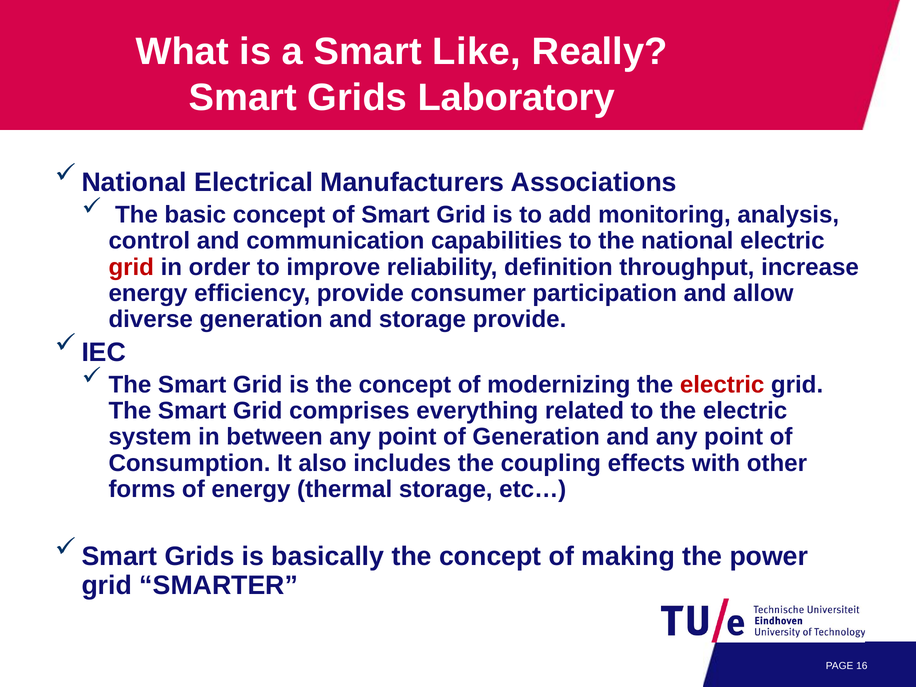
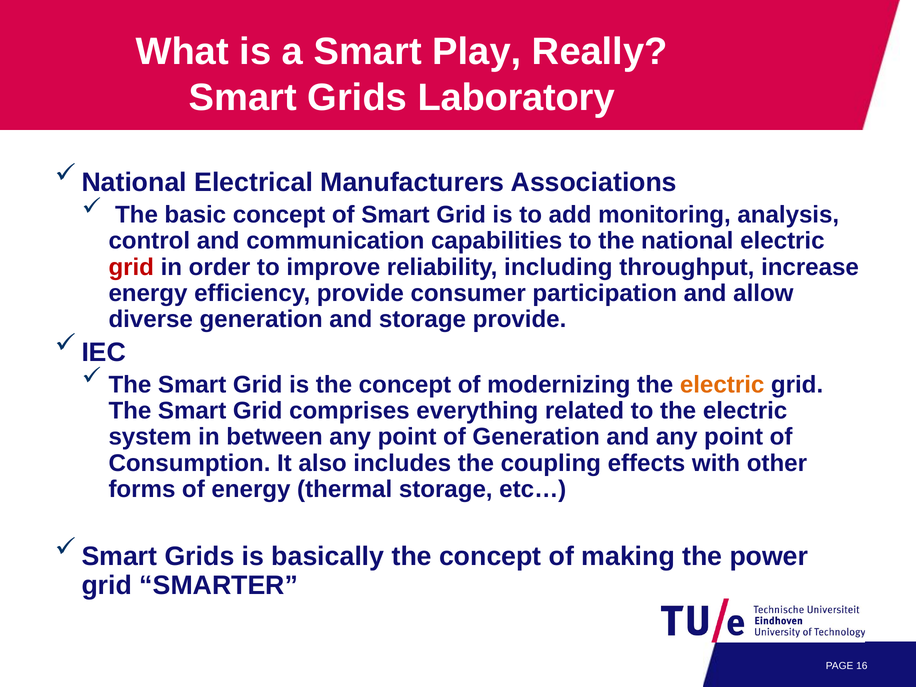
Like: Like -> Play
definition: definition -> including
electric at (722, 385) colour: red -> orange
